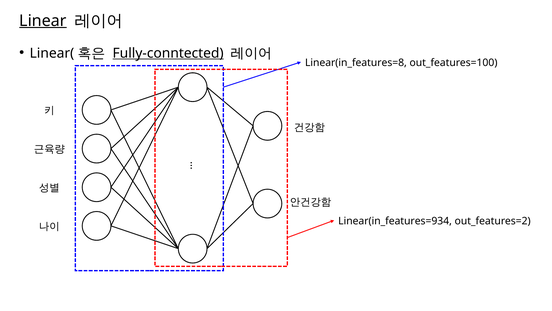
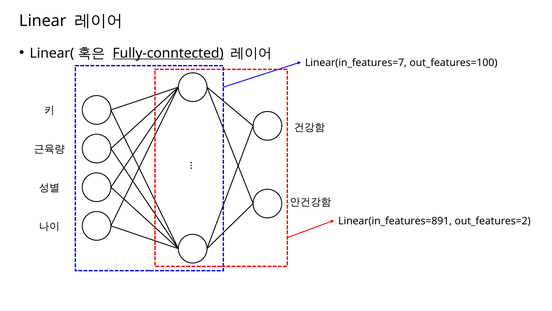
Linear underline: present -> none
Linear(in_features=8: Linear(in_features=8 -> Linear(in_features=7
Linear(in_features=934: Linear(in_features=934 -> Linear(in_features=891
